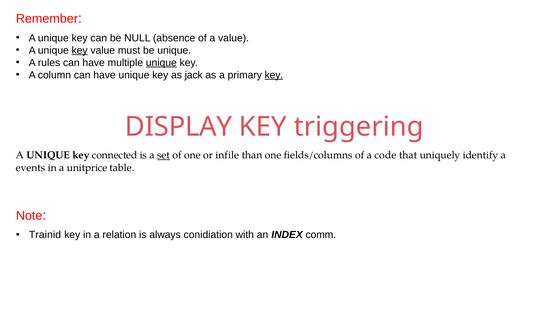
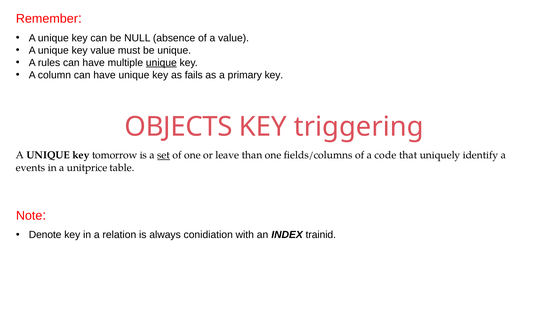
key at (80, 50) underline: present -> none
jack: jack -> fails
key at (274, 75) underline: present -> none
DISPLAY: DISPLAY -> OBJECTS
connected: connected -> tomorrow
infile: infile -> leave
Trainid: Trainid -> Denote
comm: comm -> trainid
